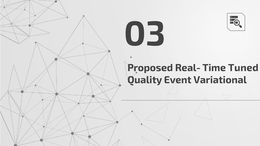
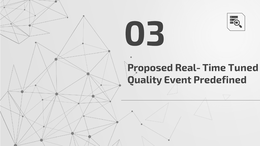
Variational: Variational -> Predefined
